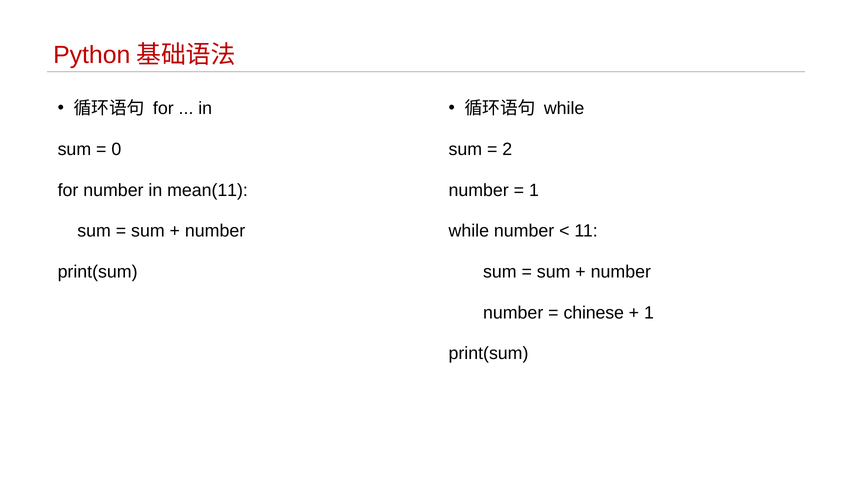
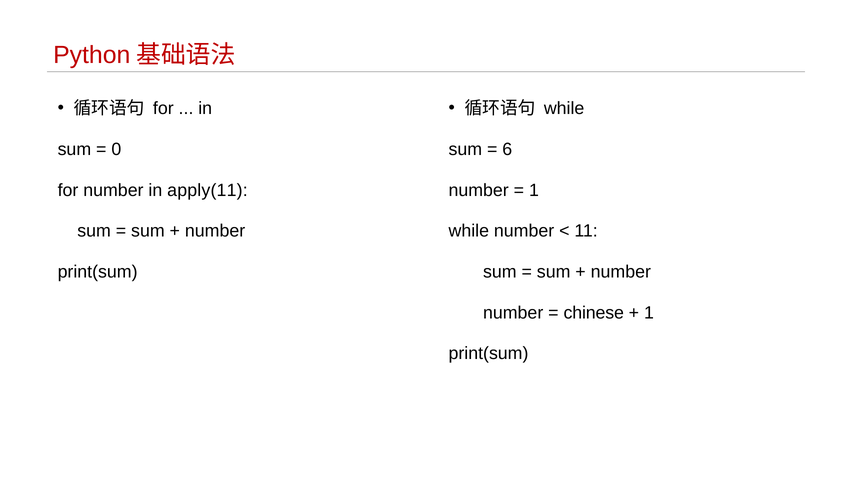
2: 2 -> 6
mean(11: mean(11 -> apply(11
